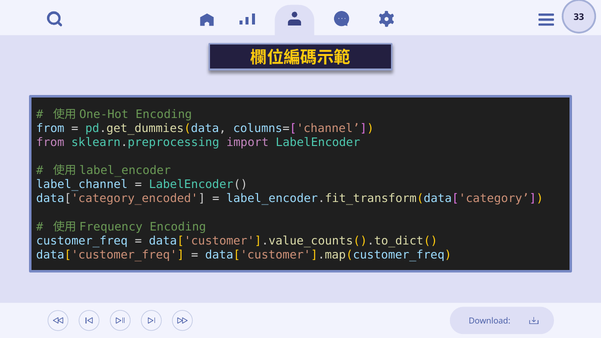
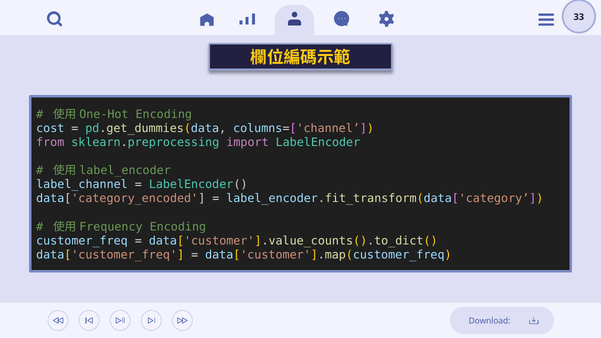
from at (50, 128): from -> cost
